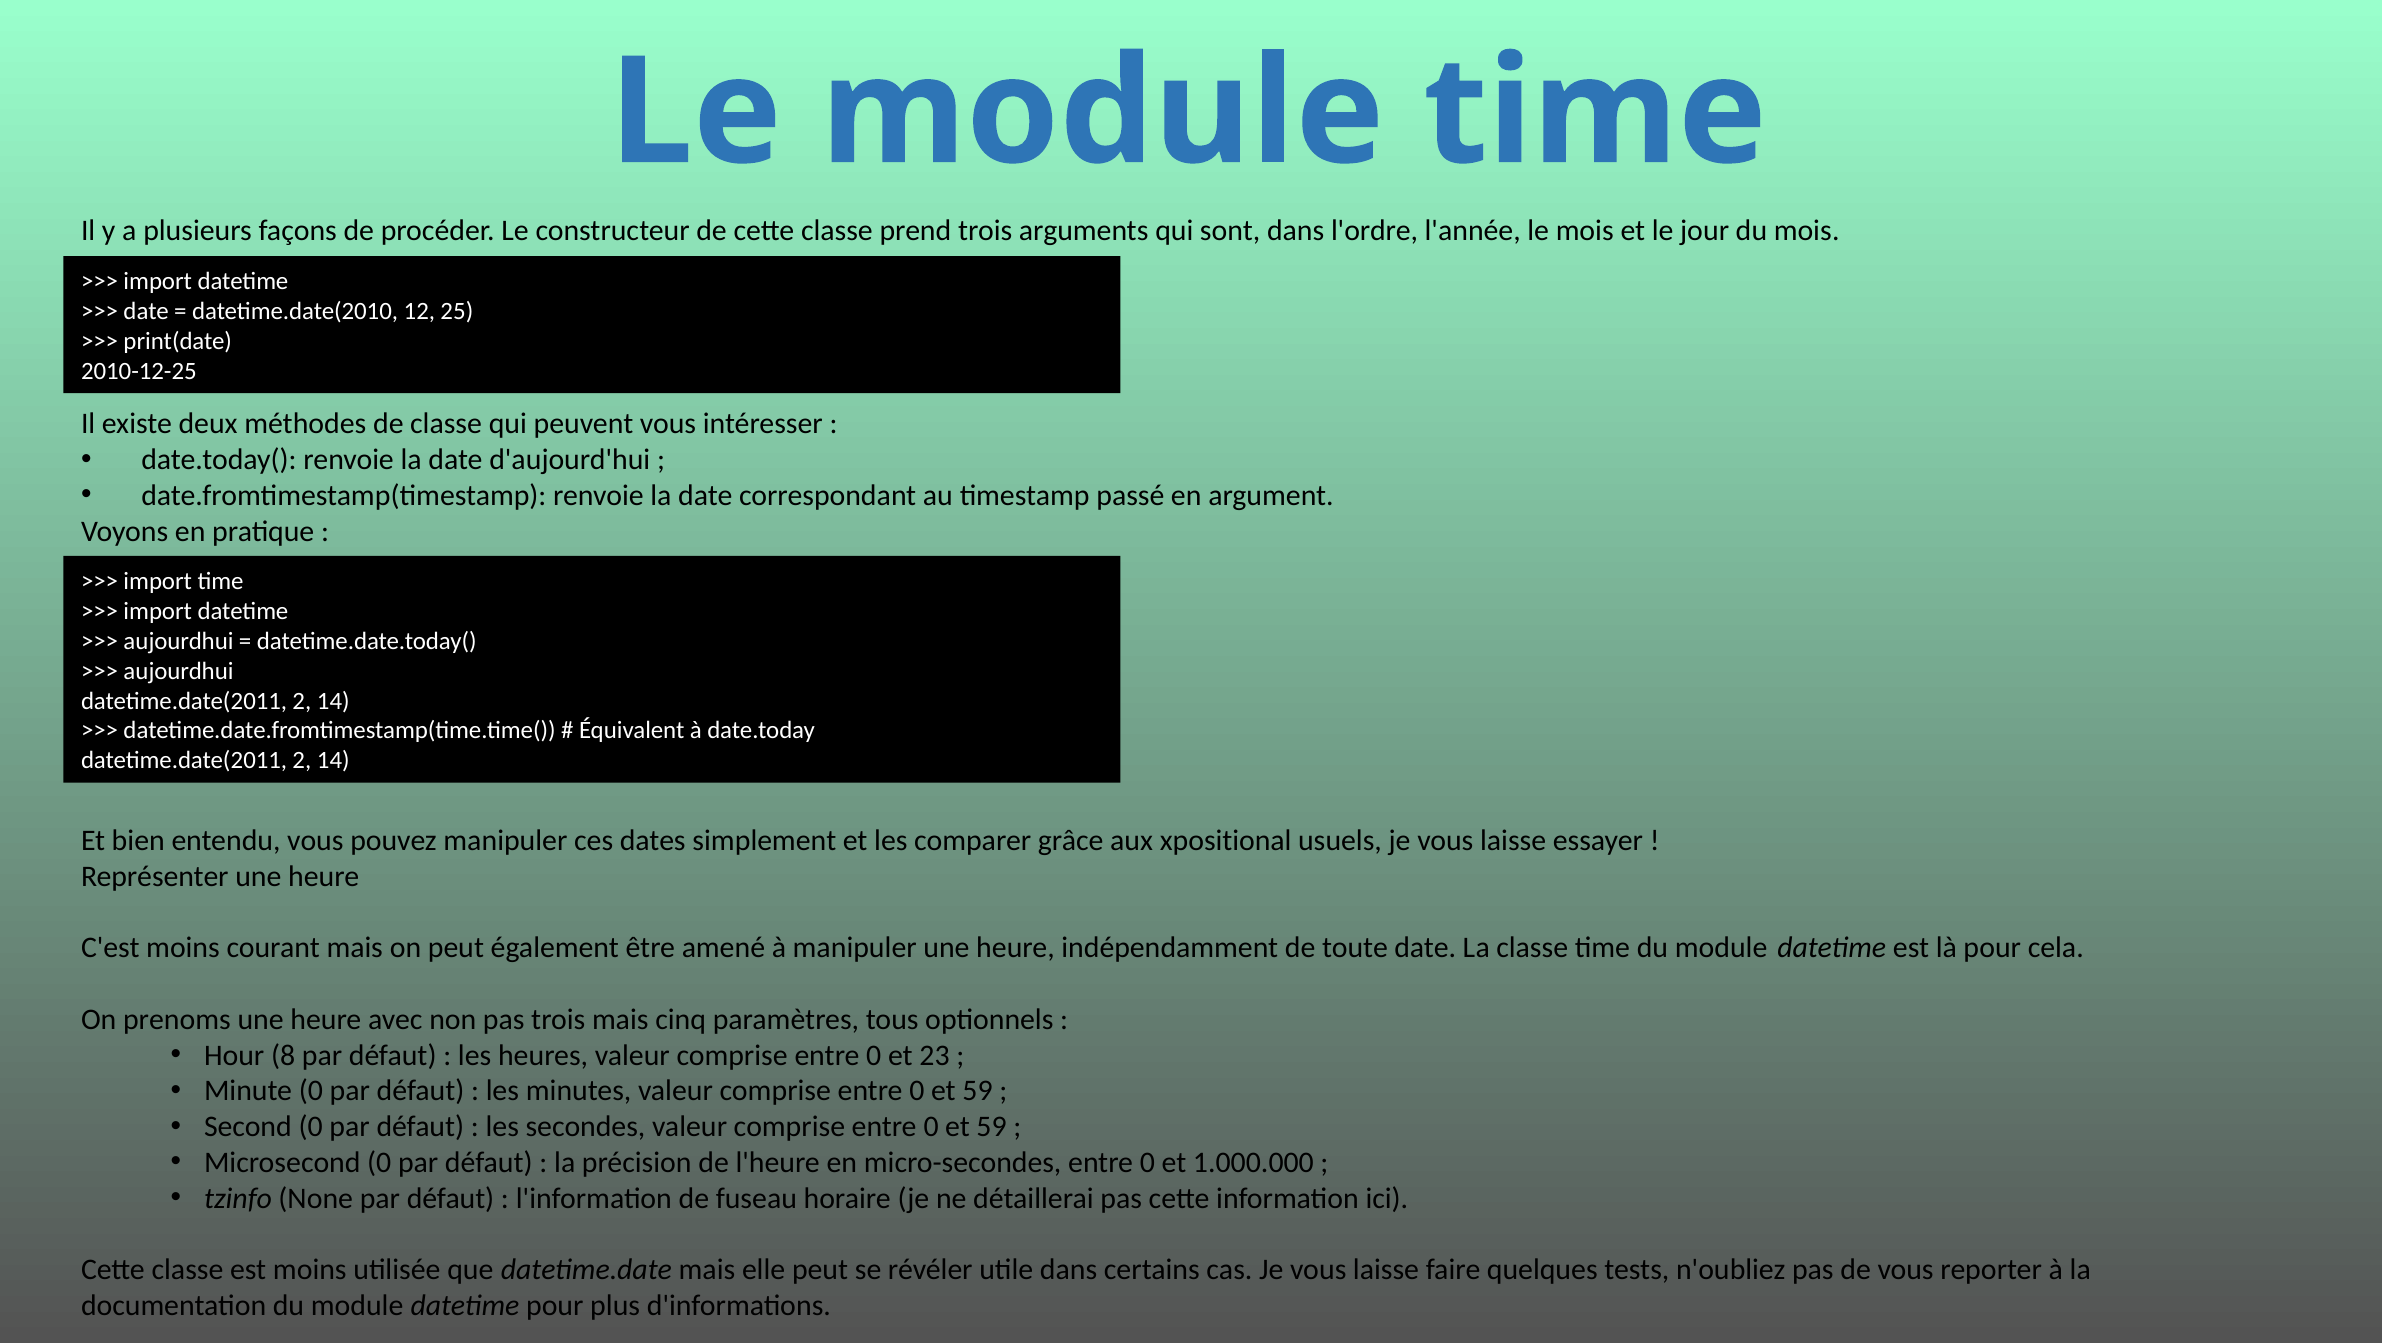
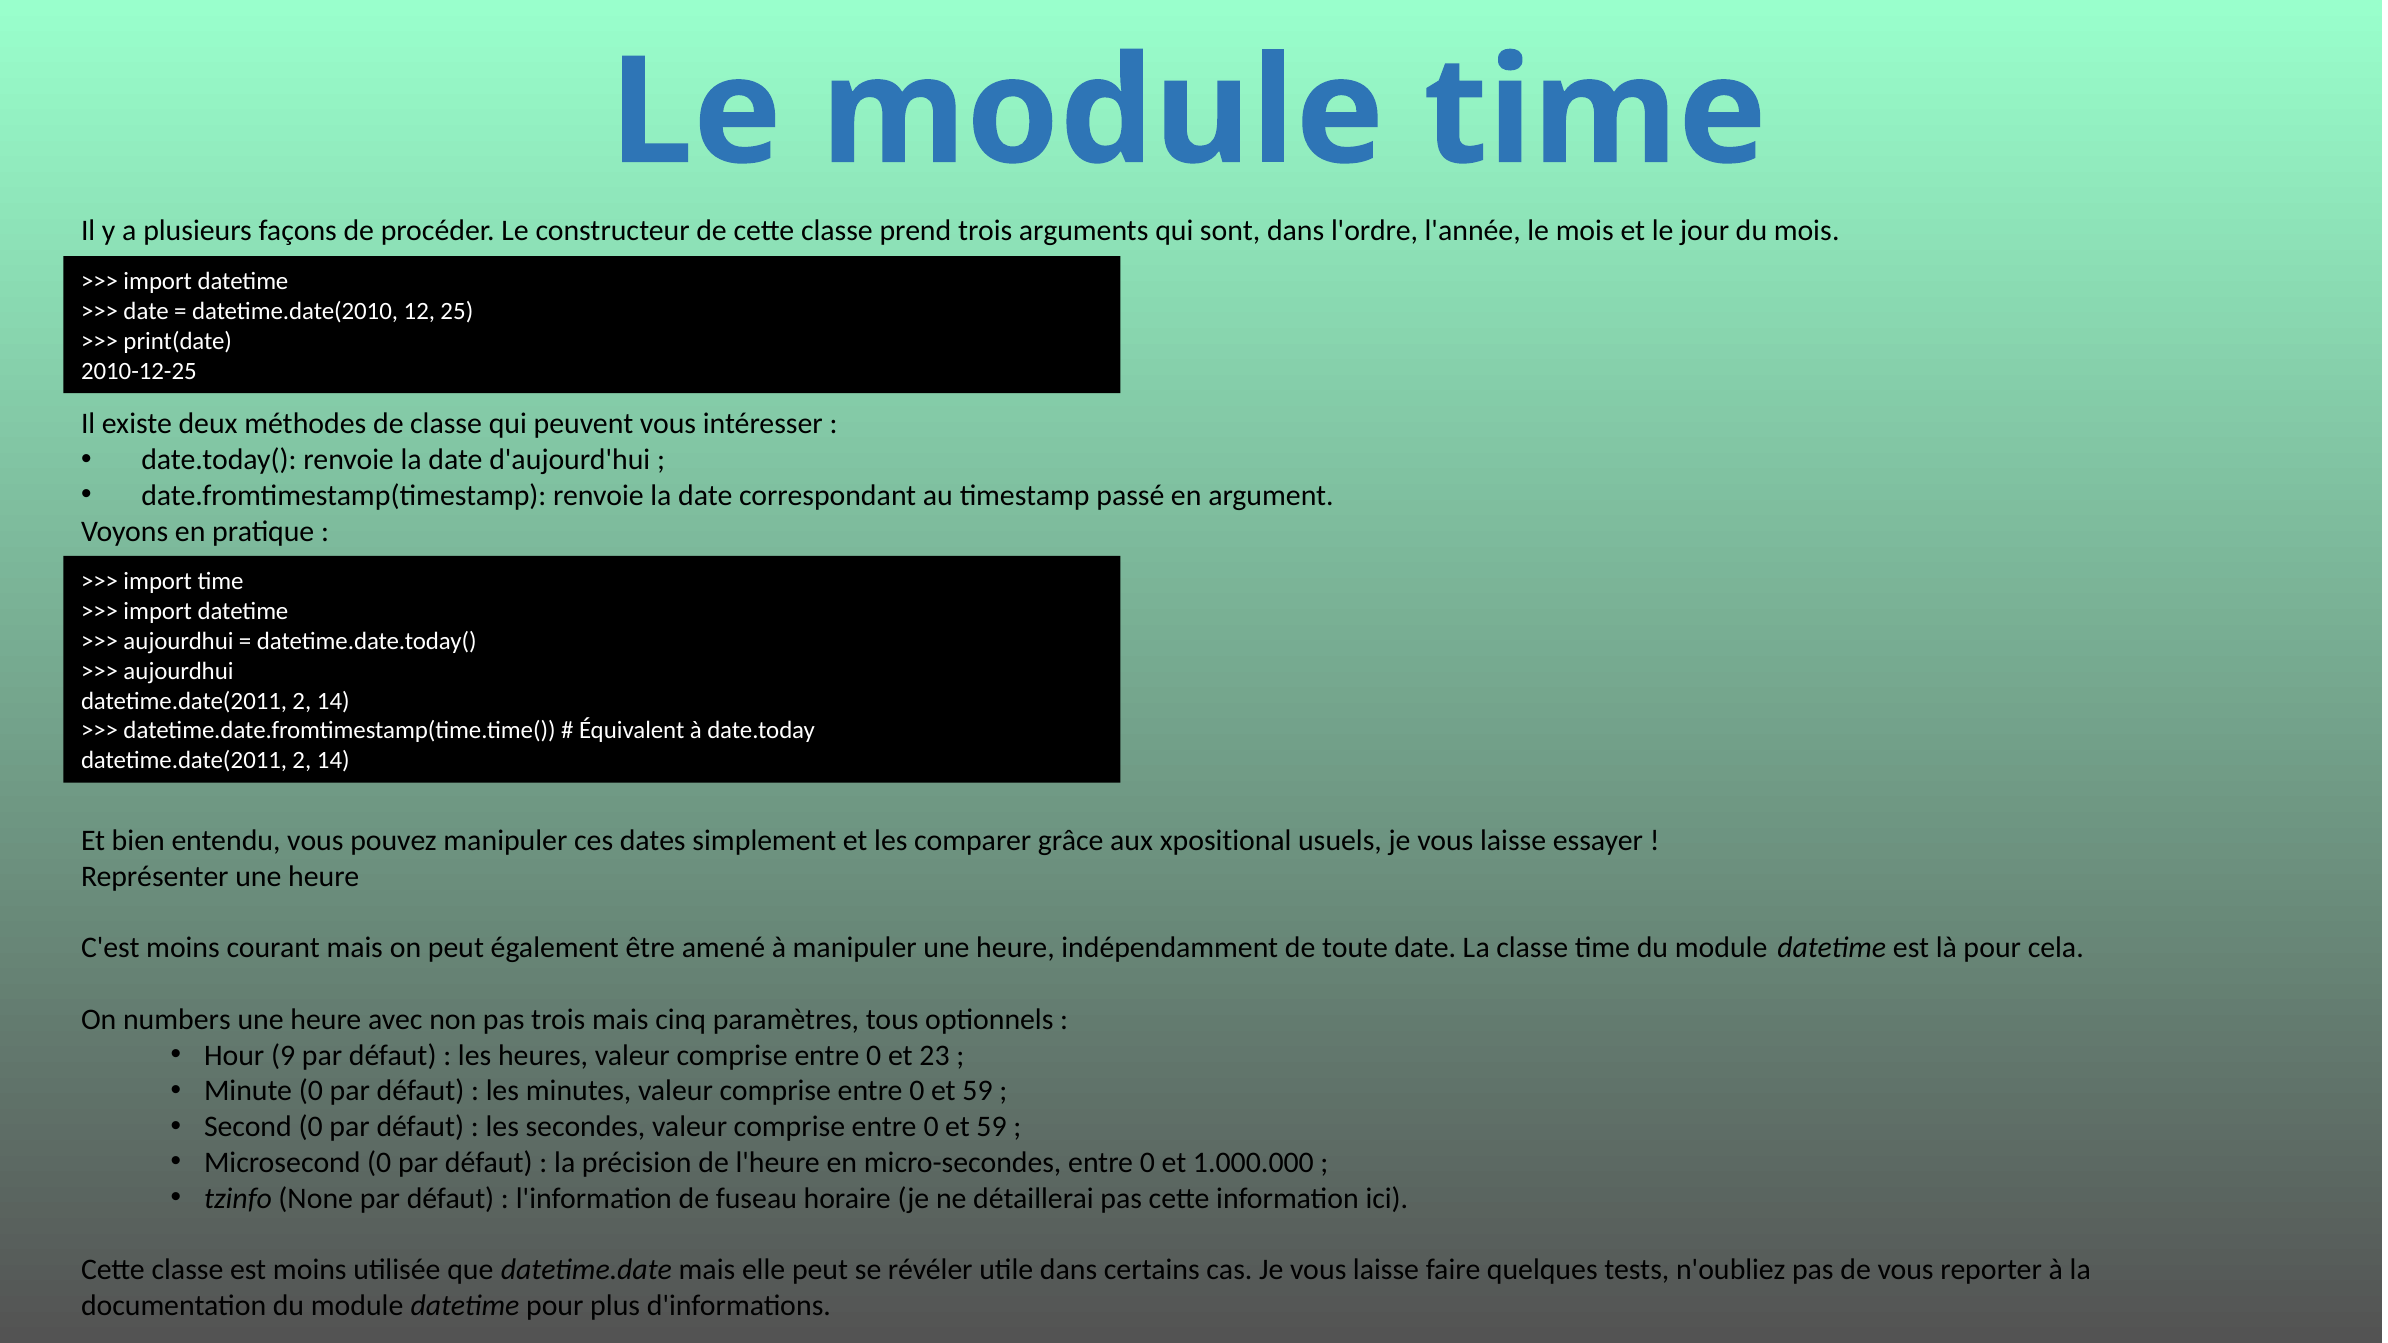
prenoms: prenoms -> numbers
8: 8 -> 9
